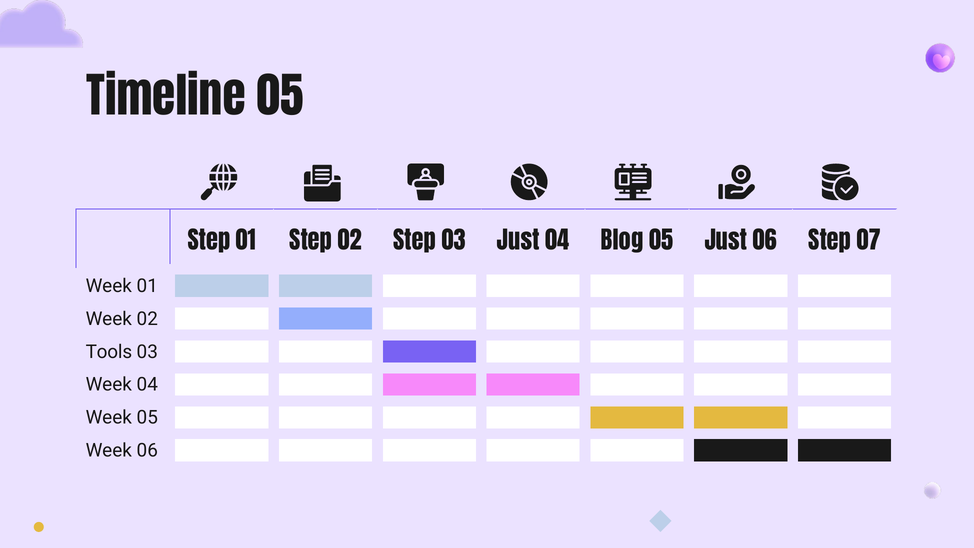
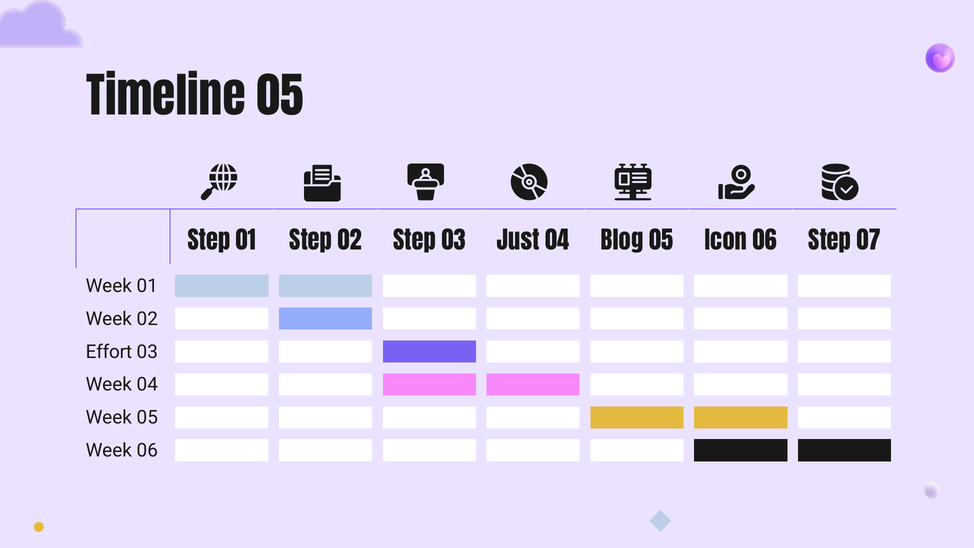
05 Just: Just -> Icon
Tools: Tools -> Effort
